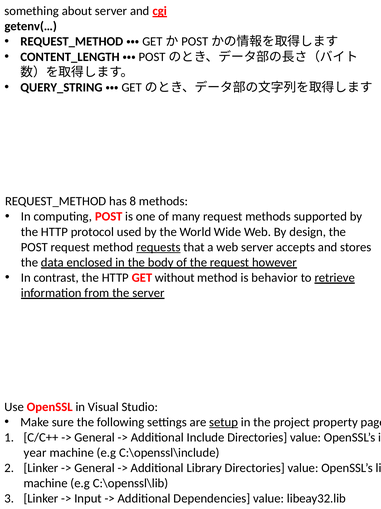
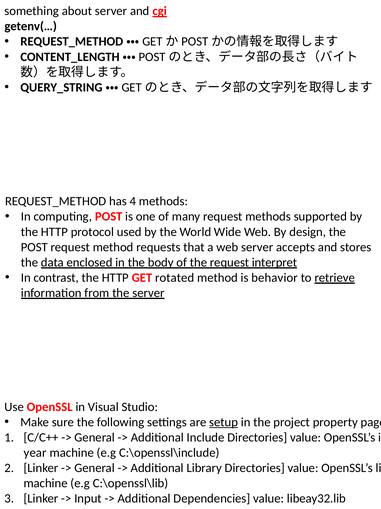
8: 8 -> 4
requests underline: present -> none
however: however -> interpret
without: without -> rotated
